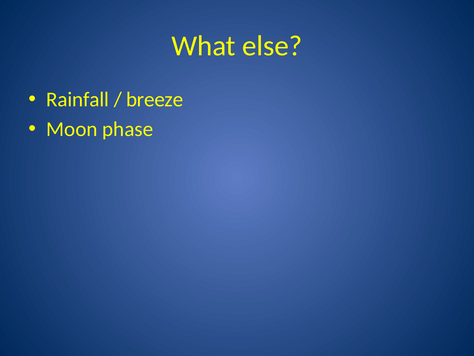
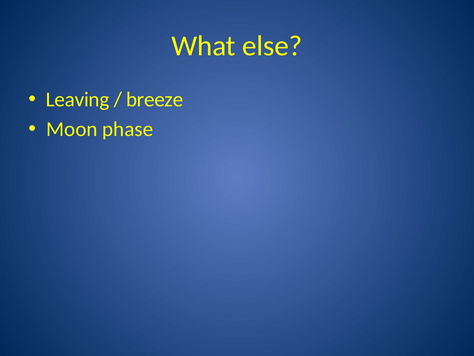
Rainfall: Rainfall -> Leaving
